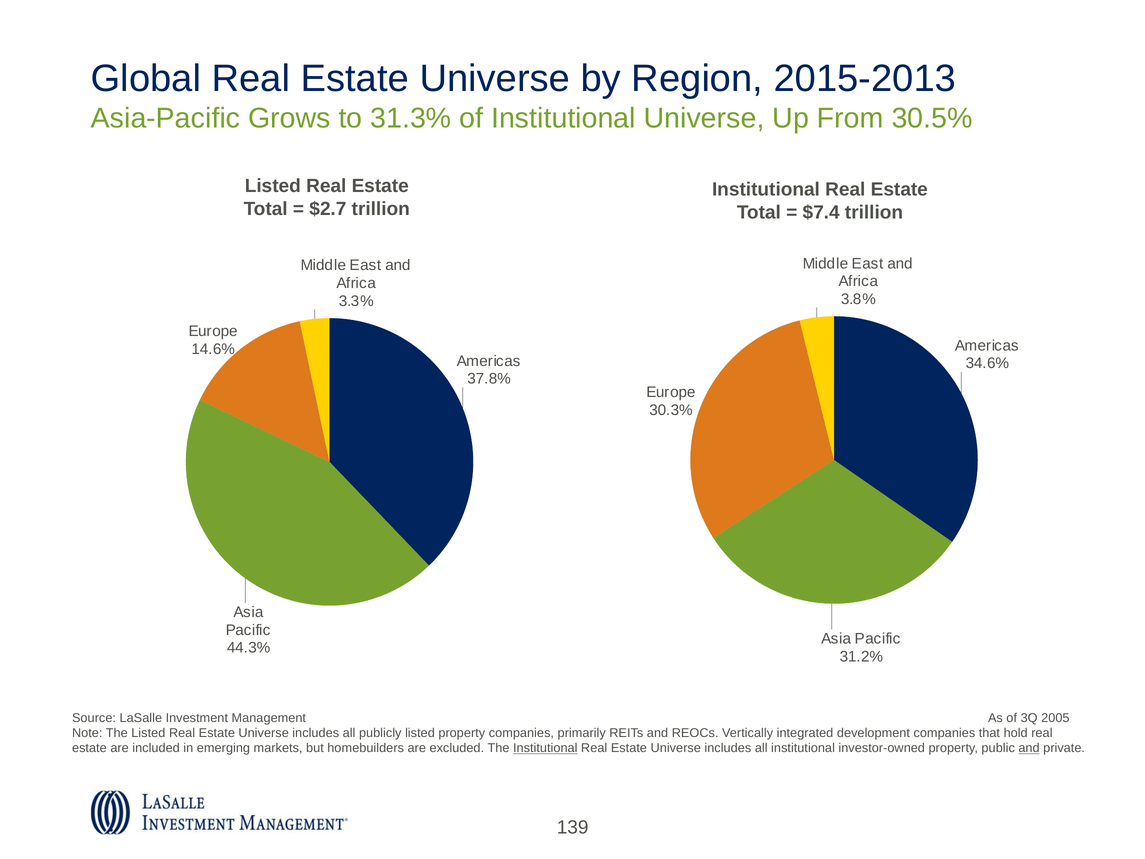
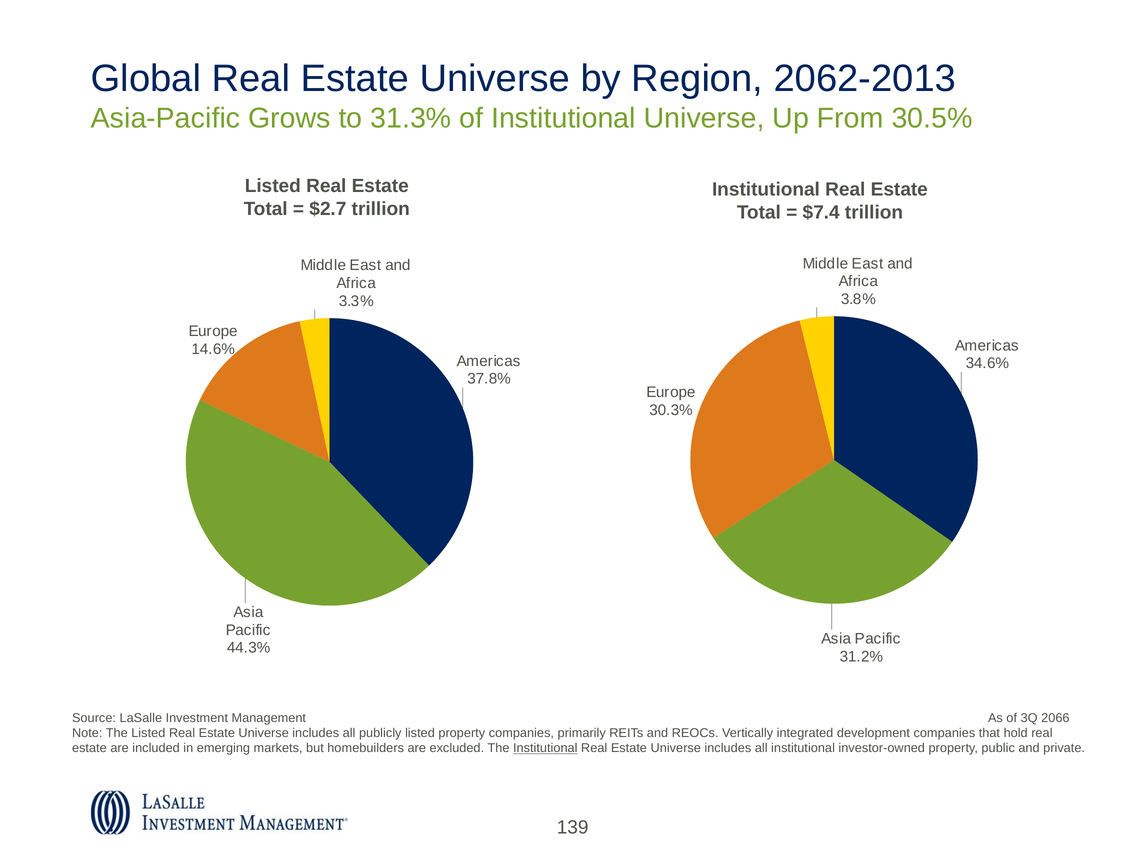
2015-2013: 2015-2013 -> 2062-2013
2005: 2005 -> 2066
and at (1029, 748) underline: present -> none
